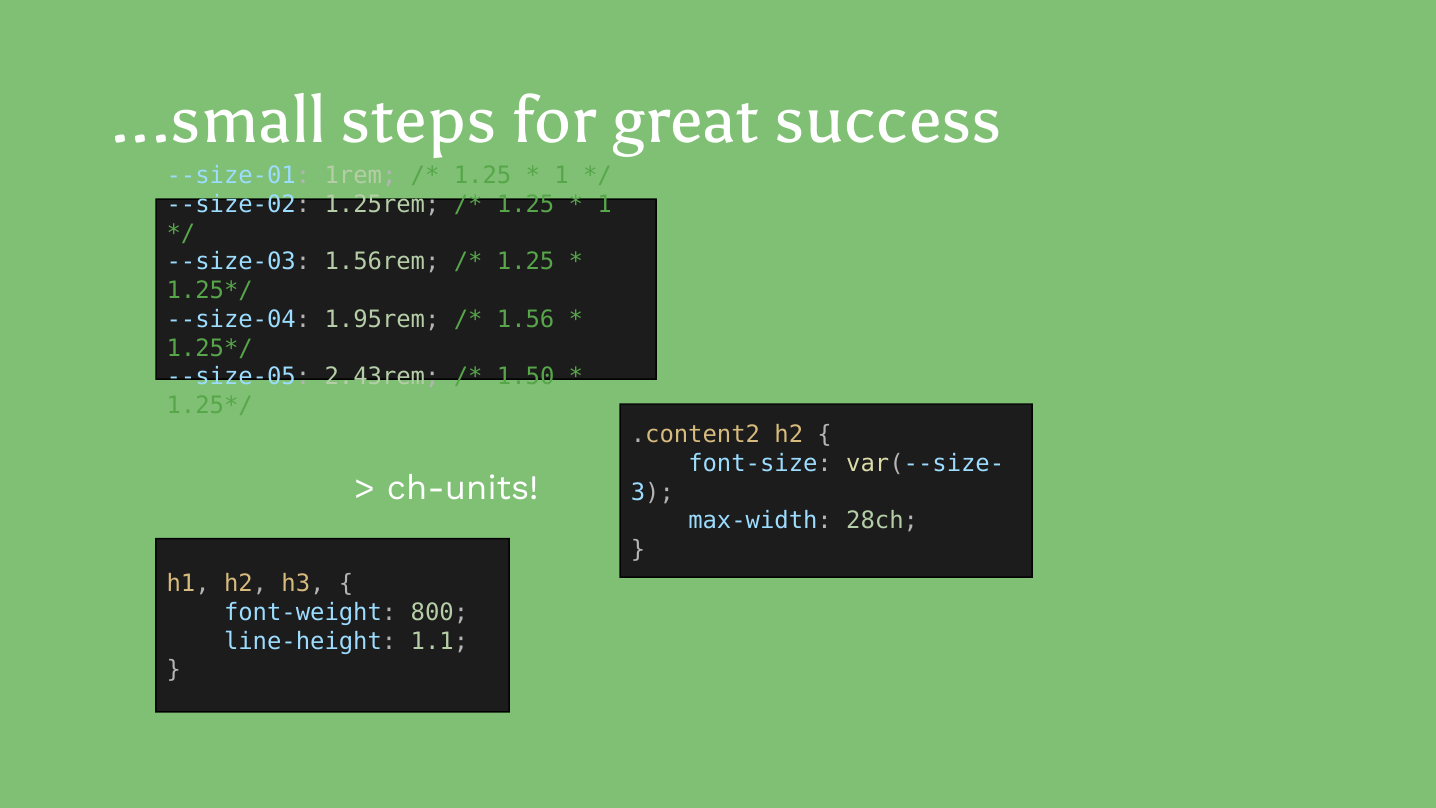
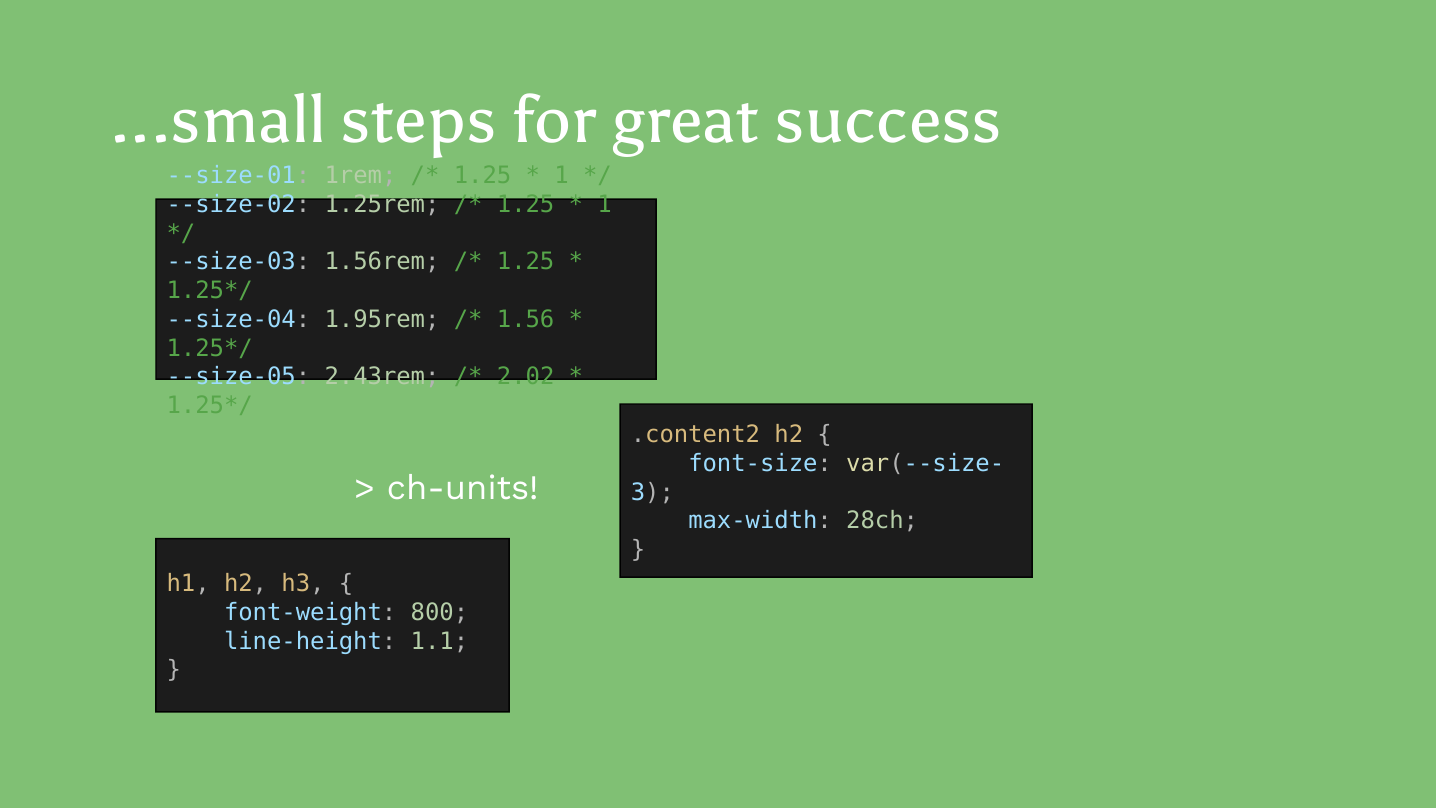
1.50: 1.50 -> 2.02
